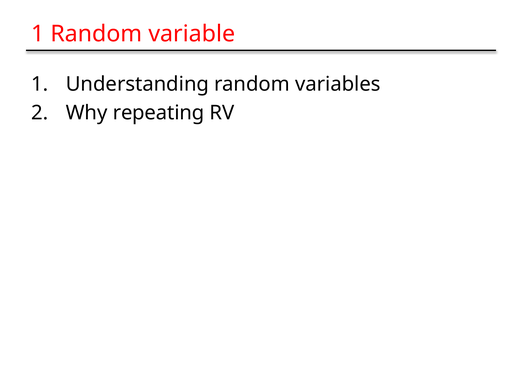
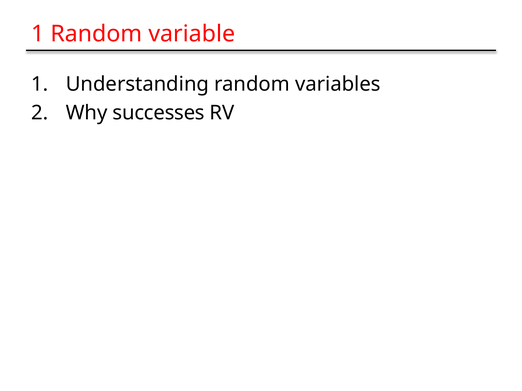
repeating: repeating -> successes
